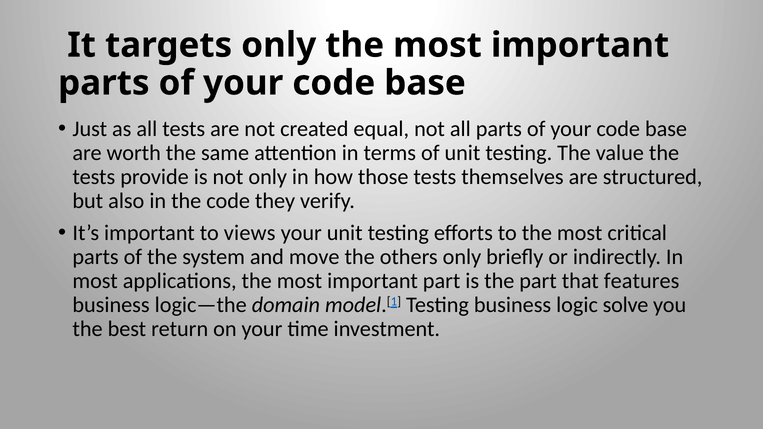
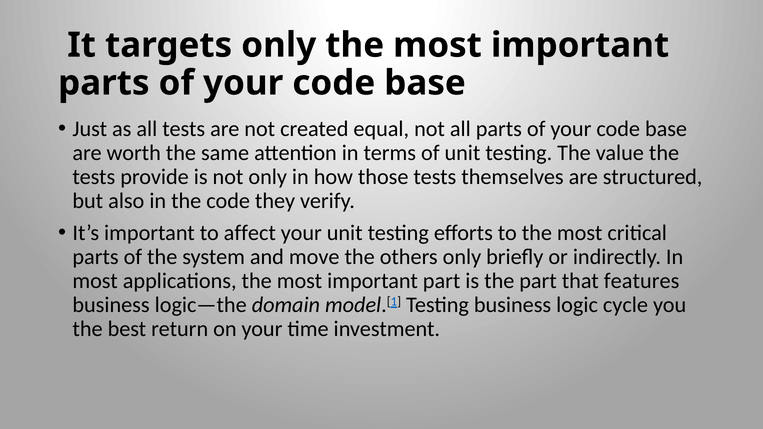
views: views -> affect
solve: solve -> cycle
